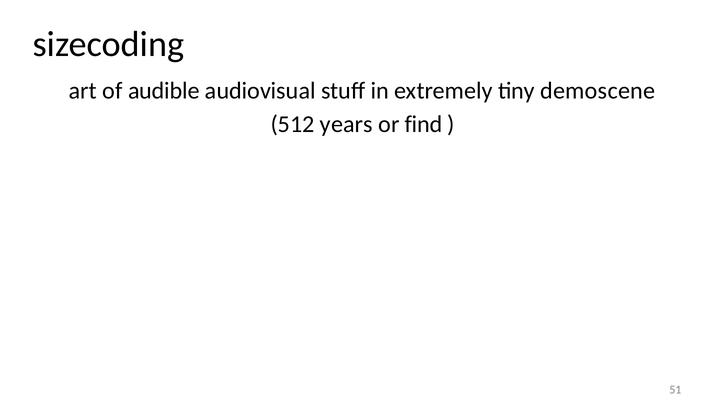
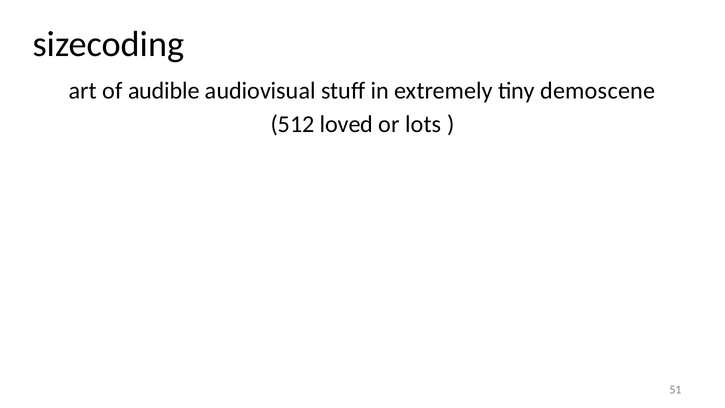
years: years -> loved
find: find -> lots
